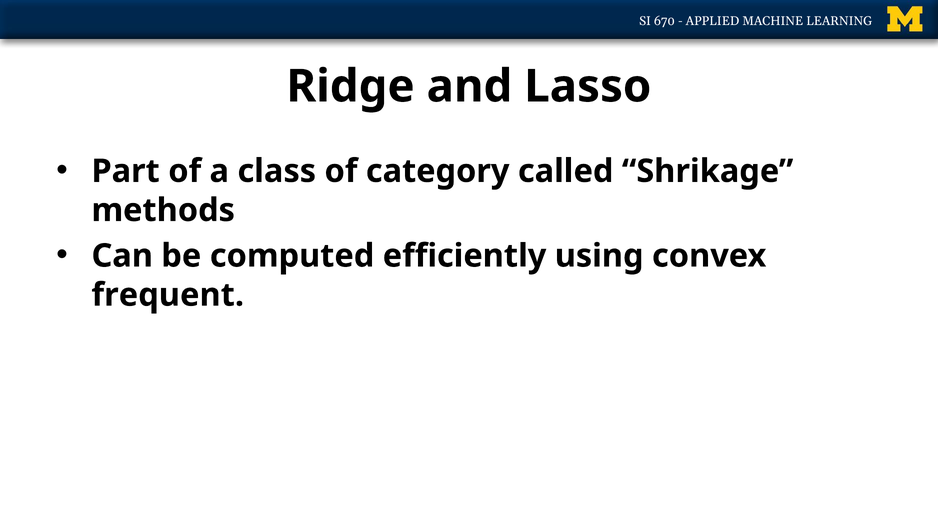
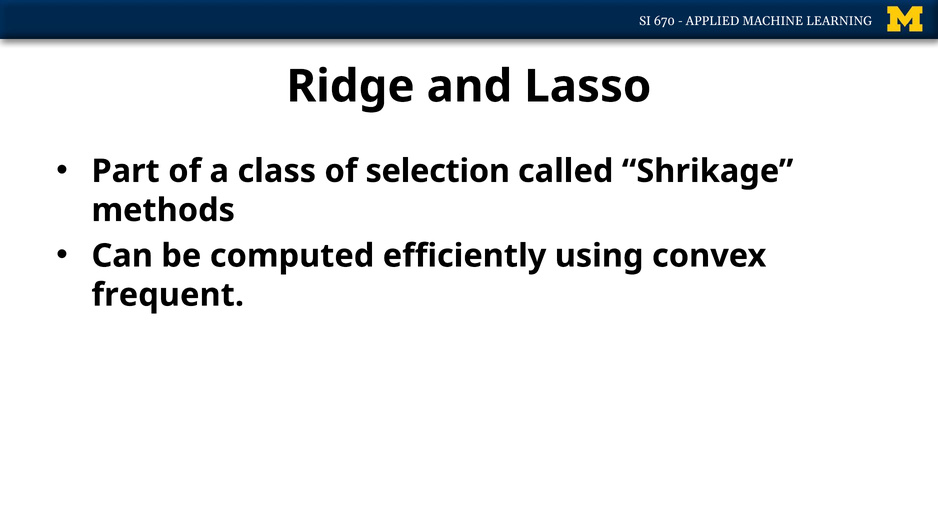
category: category -> selection
